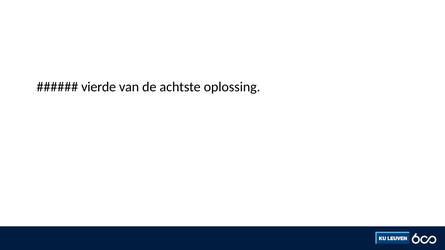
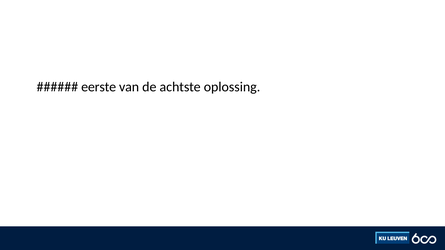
vierde: vierde -> eerste
